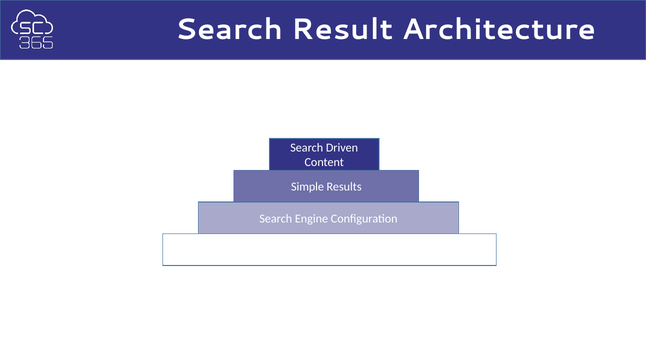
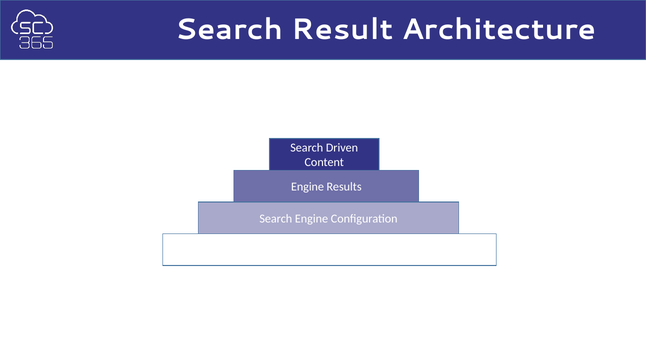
Simple at (307, 187): Simple -> Engine
